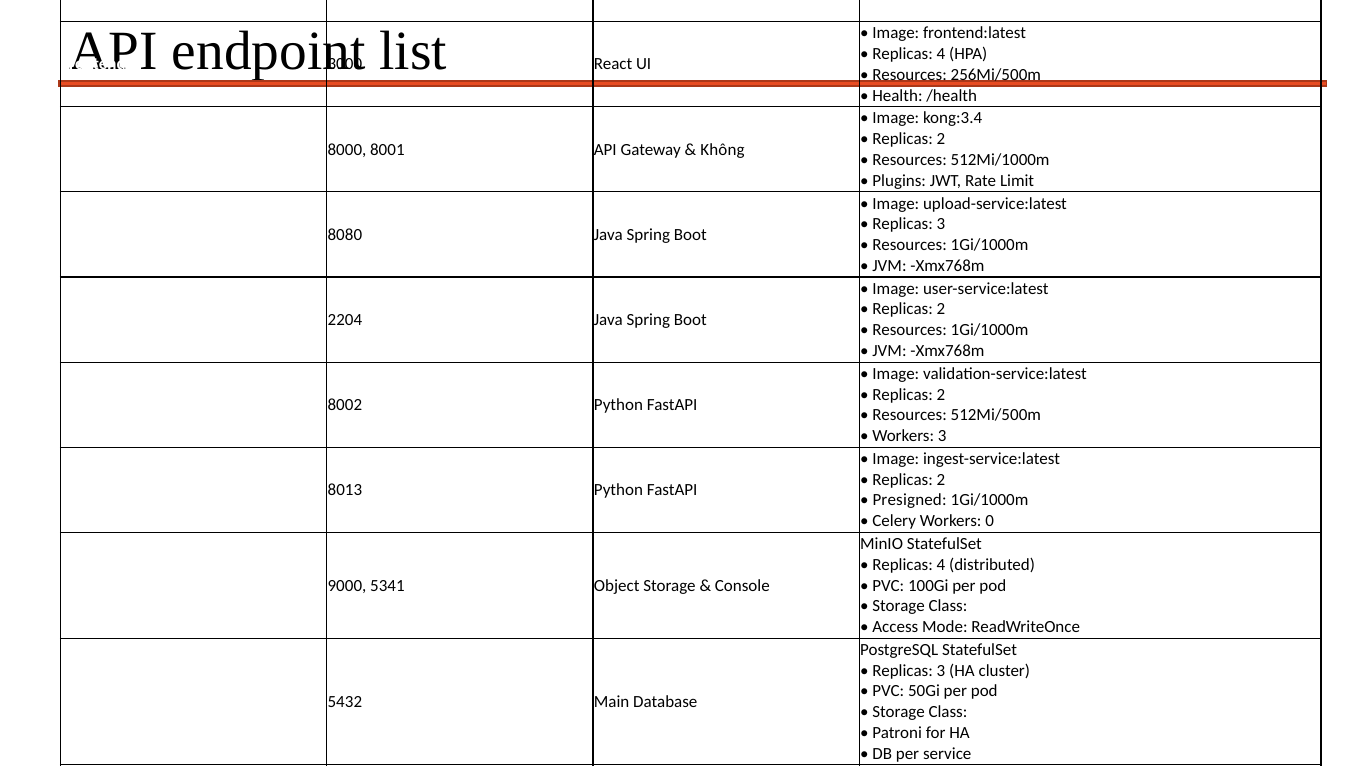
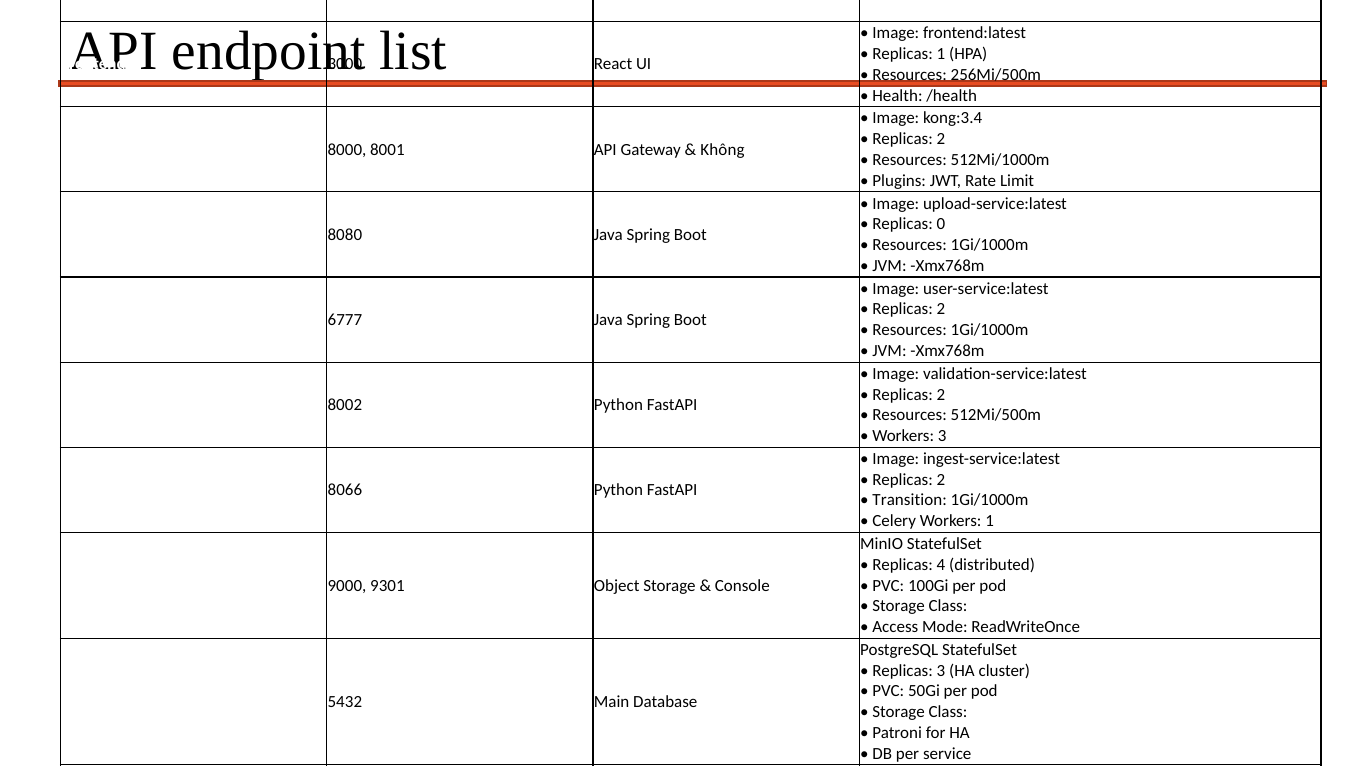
4 at (941, 54): 4 -> 1
3 at (941, 224): 3 -> 0
2204: 2204 -> 6777
8013: 8013 -> 8066
Presigned: Presigned -> Transition
Workers 0: 0 -> 1
5341: 5341 -> 9301
